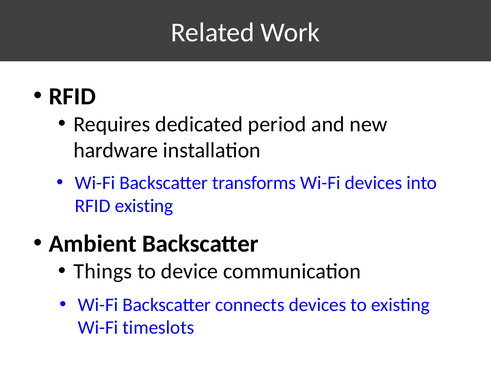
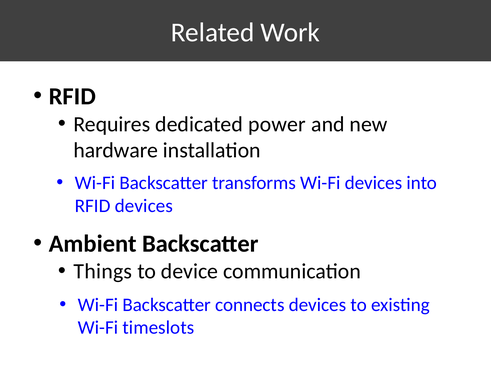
period: period -> power
RFID existing: existing -> devices
